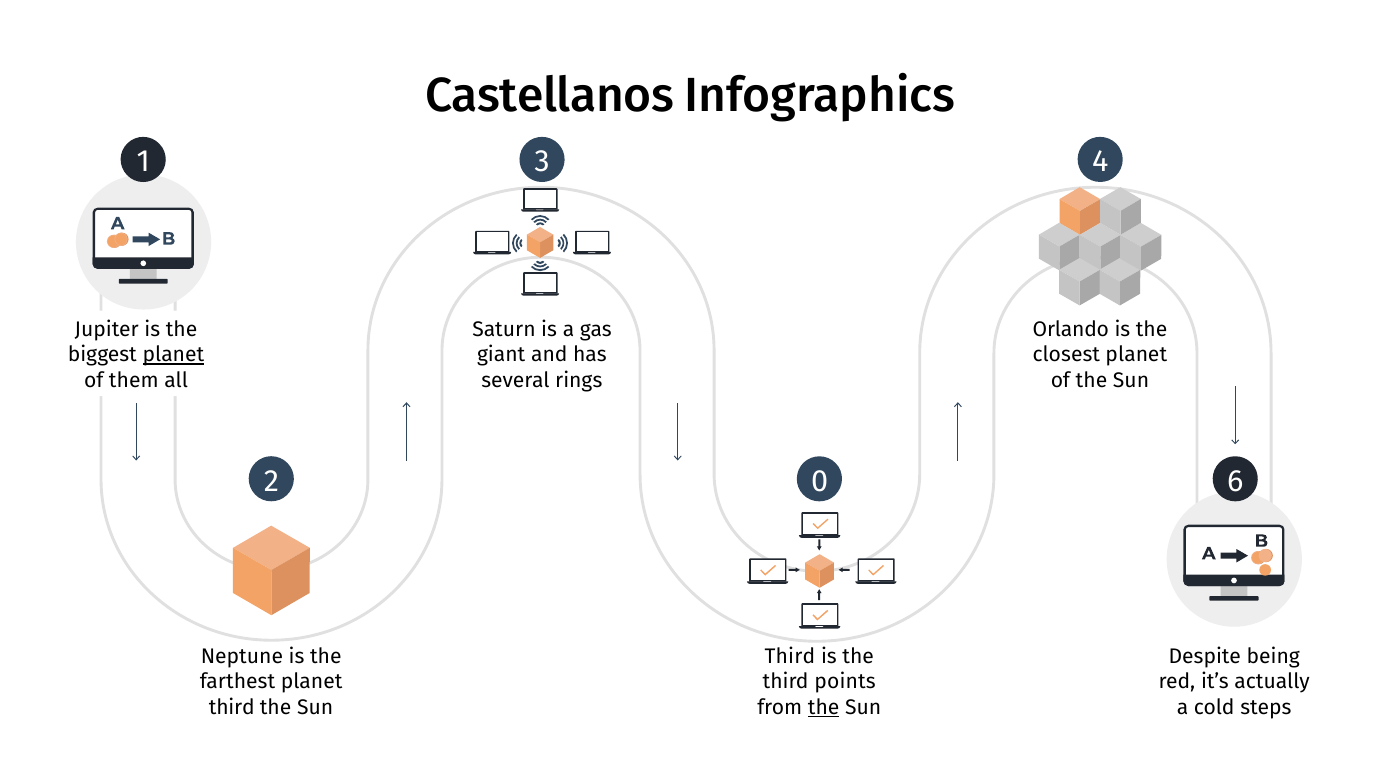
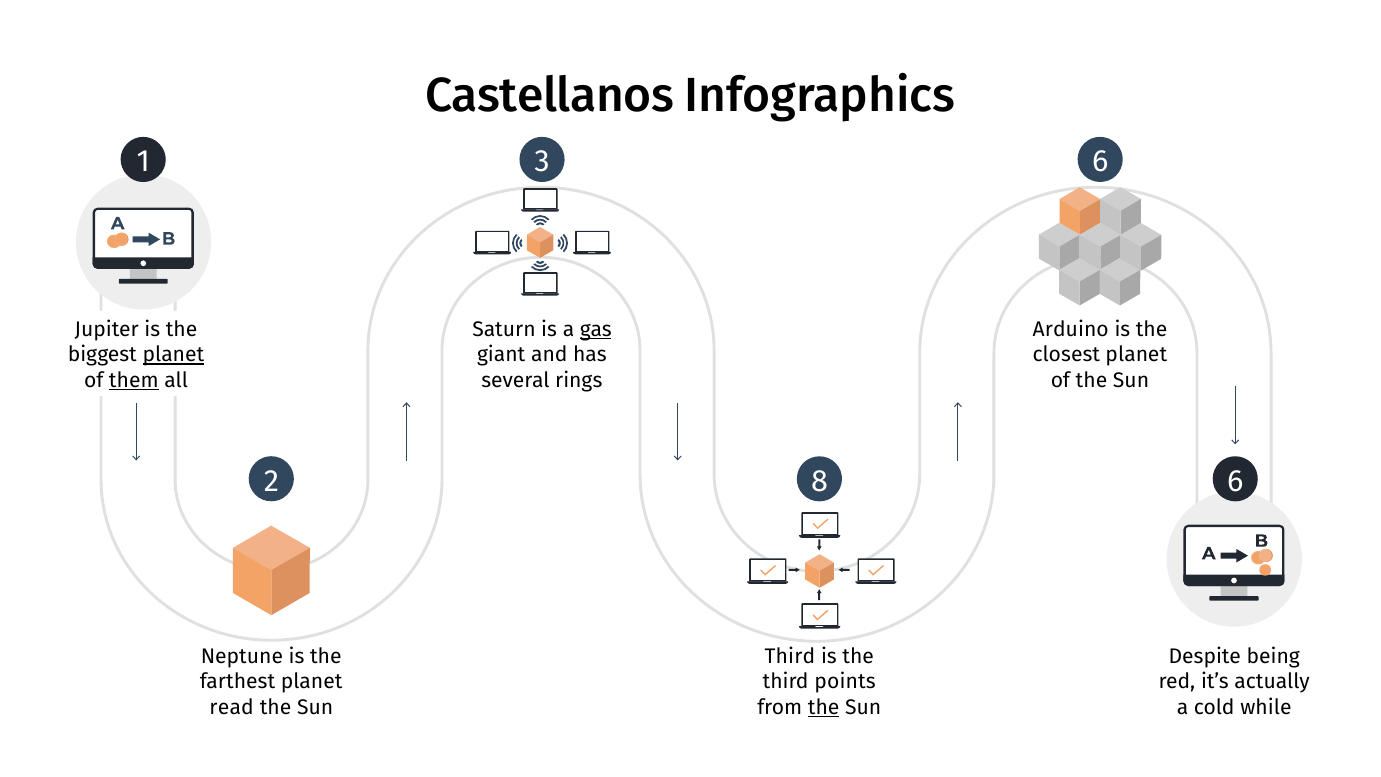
3 4: 4 -> 6
gas underline: none -> present
Orlando: Orlando -> Arduino
them underline: none -> present
0: 0 -> 8
third at (232, 707): third -> read
steps: steps -> while
